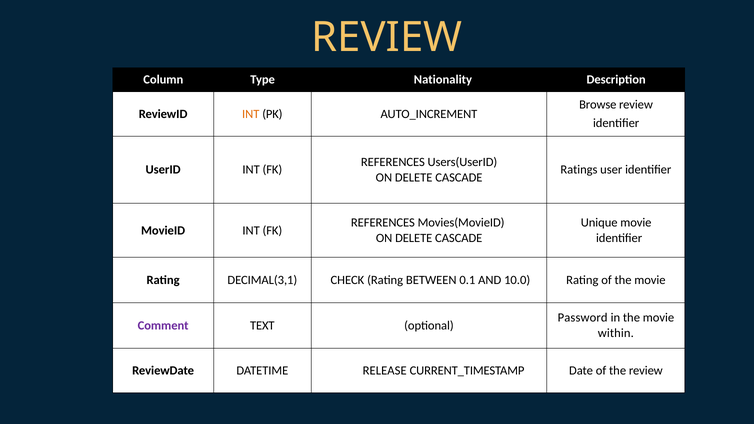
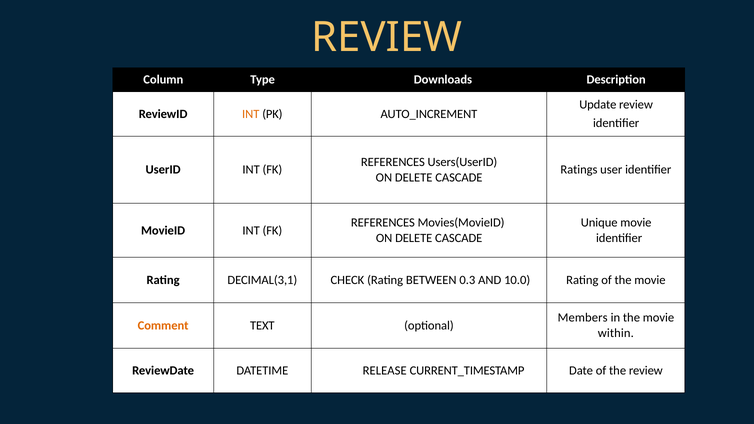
Nationality: Nationality -> Downloads
Browse: Browse -> Update
0.1: 0.1 -> 0.3
Password: Password -> Members
Comment colour: purple -> orange
